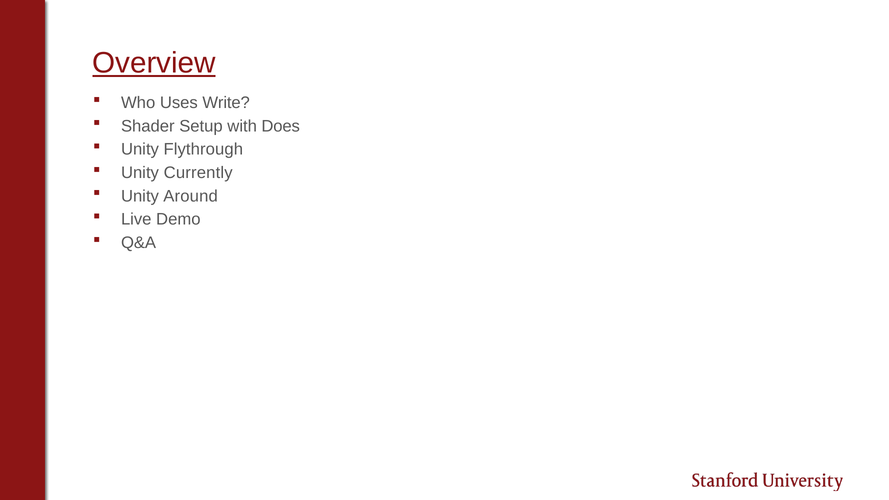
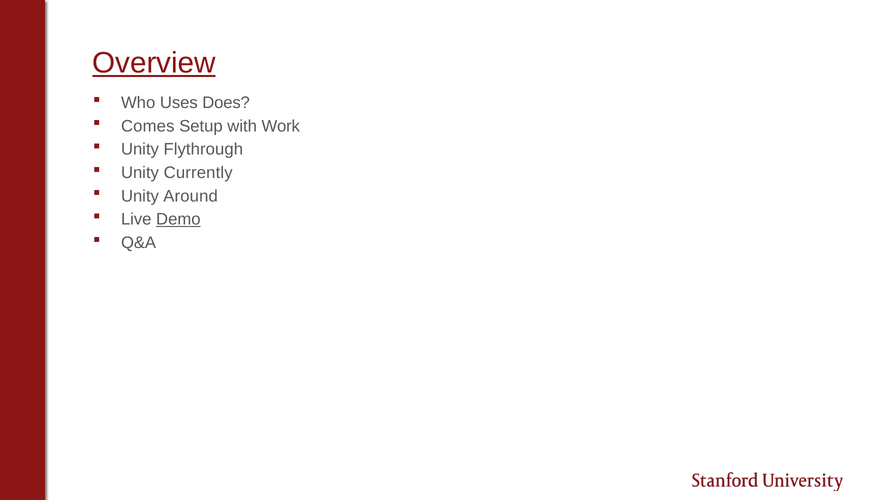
Write: Write -> Does
Shader: Shader -> Comes
Does: Does -> Work
Demo underline: none -> present
